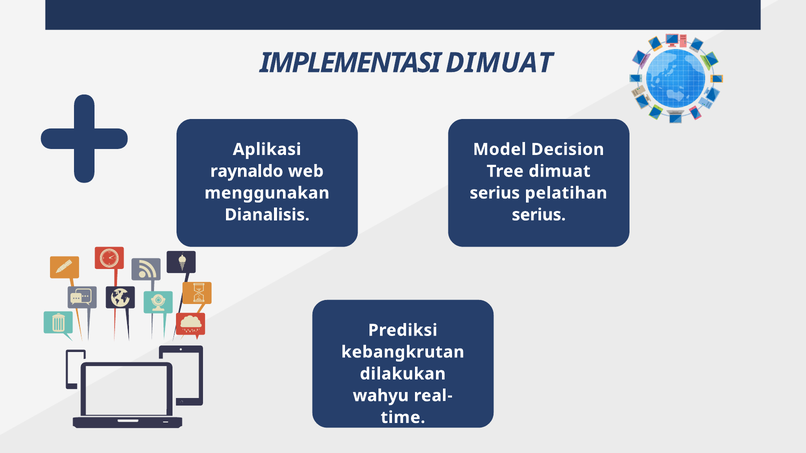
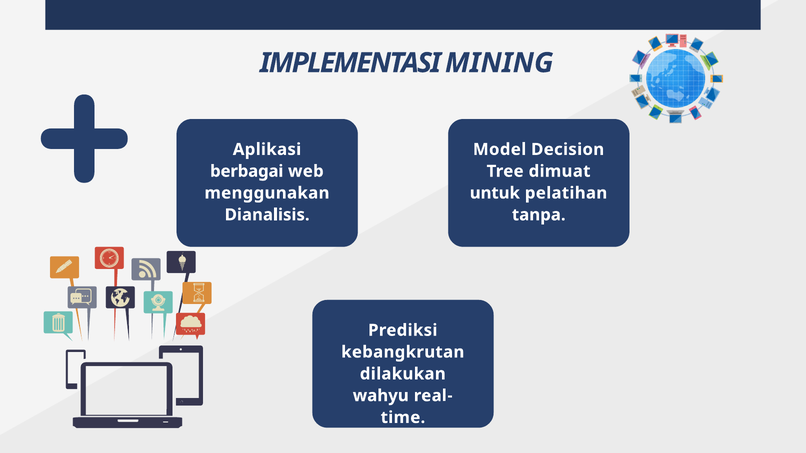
IMPLEMENTASI DIMUAT: DIMUAT -> MINING
raynaldo: raynaldo -> berbagai
serius at (495, 193): serius -> untuk
serius at (539, 215): serius -> tanpa
